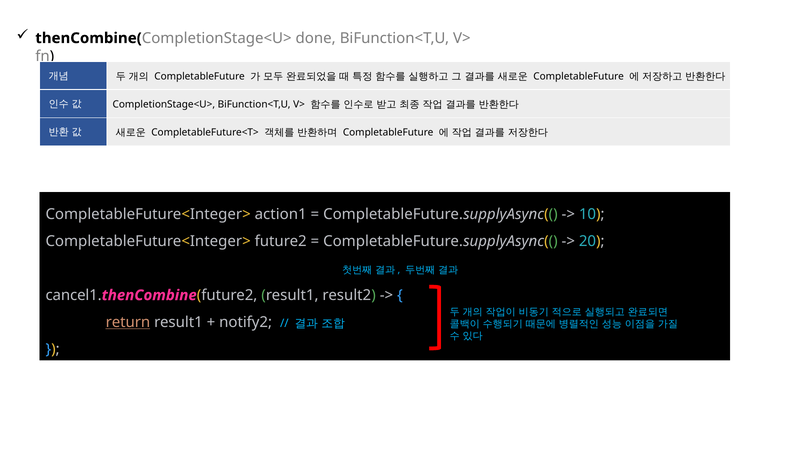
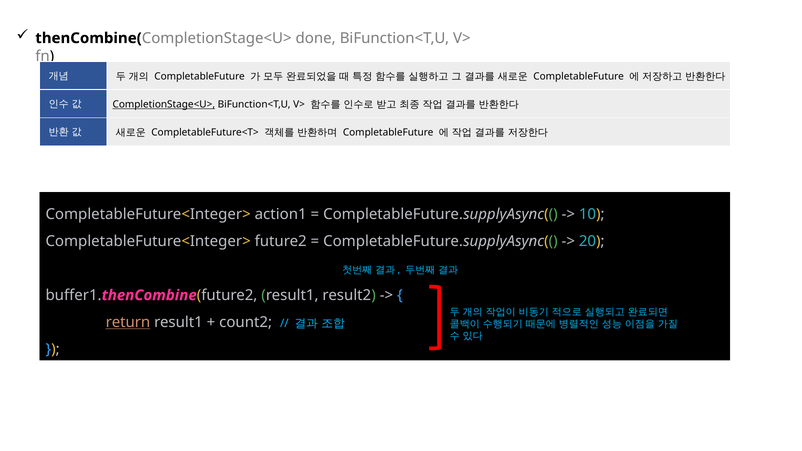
CompletionStage<U> at (164, 105) underline: none -> present
cancel1: cancel1 -> buffer1
notify2: notify2 -> count2
